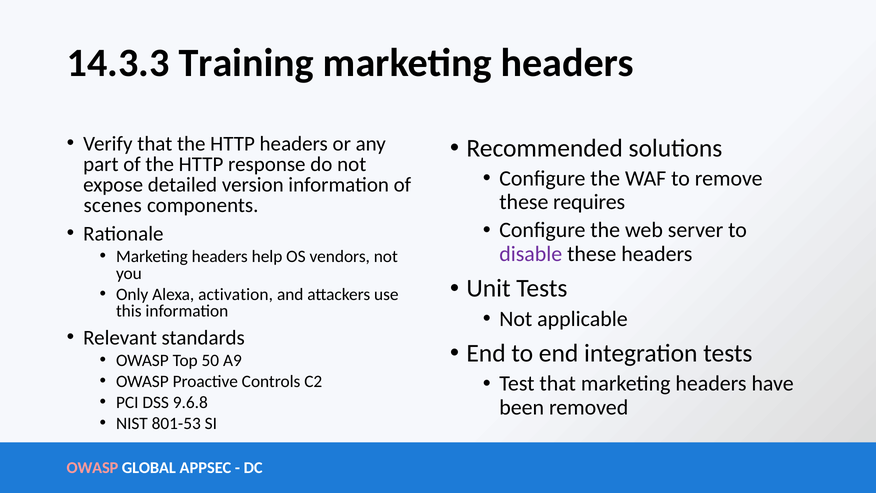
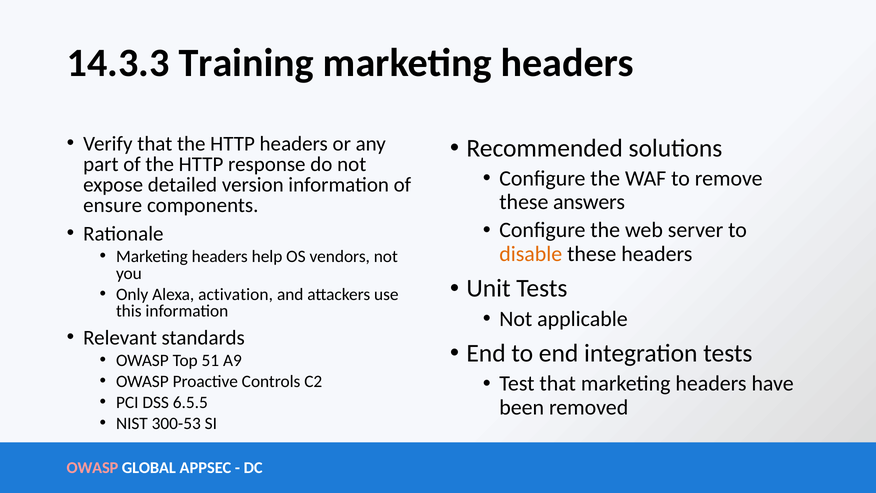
requires: requires -> answers
scenes: scenes -> ensure
disable colour: purple -> orange
50: 50 -> 51
9.6.8: 9.6.8 -> 6.5.5
801-53: 801-53 -> 300-53
